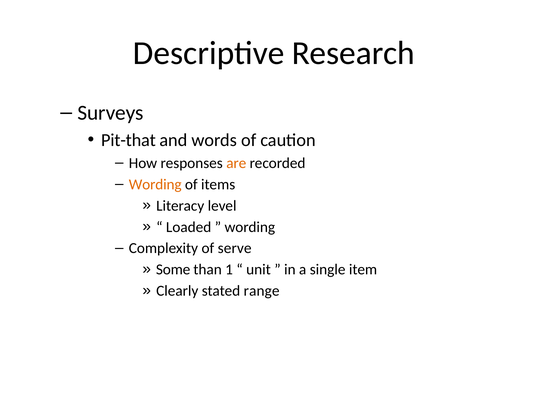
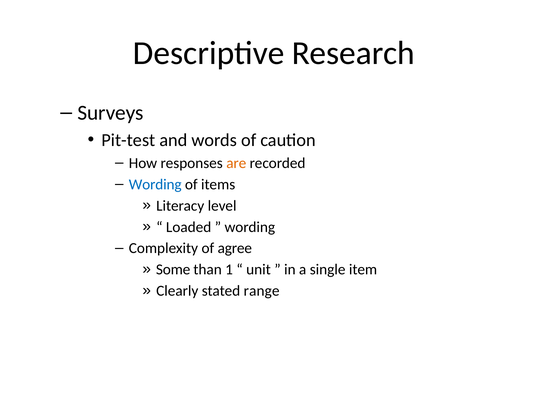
Pit-that: Pit-that -> Pit-test
Wording at (155, 184) colour: orange -> blue
serve: serve -> agree
